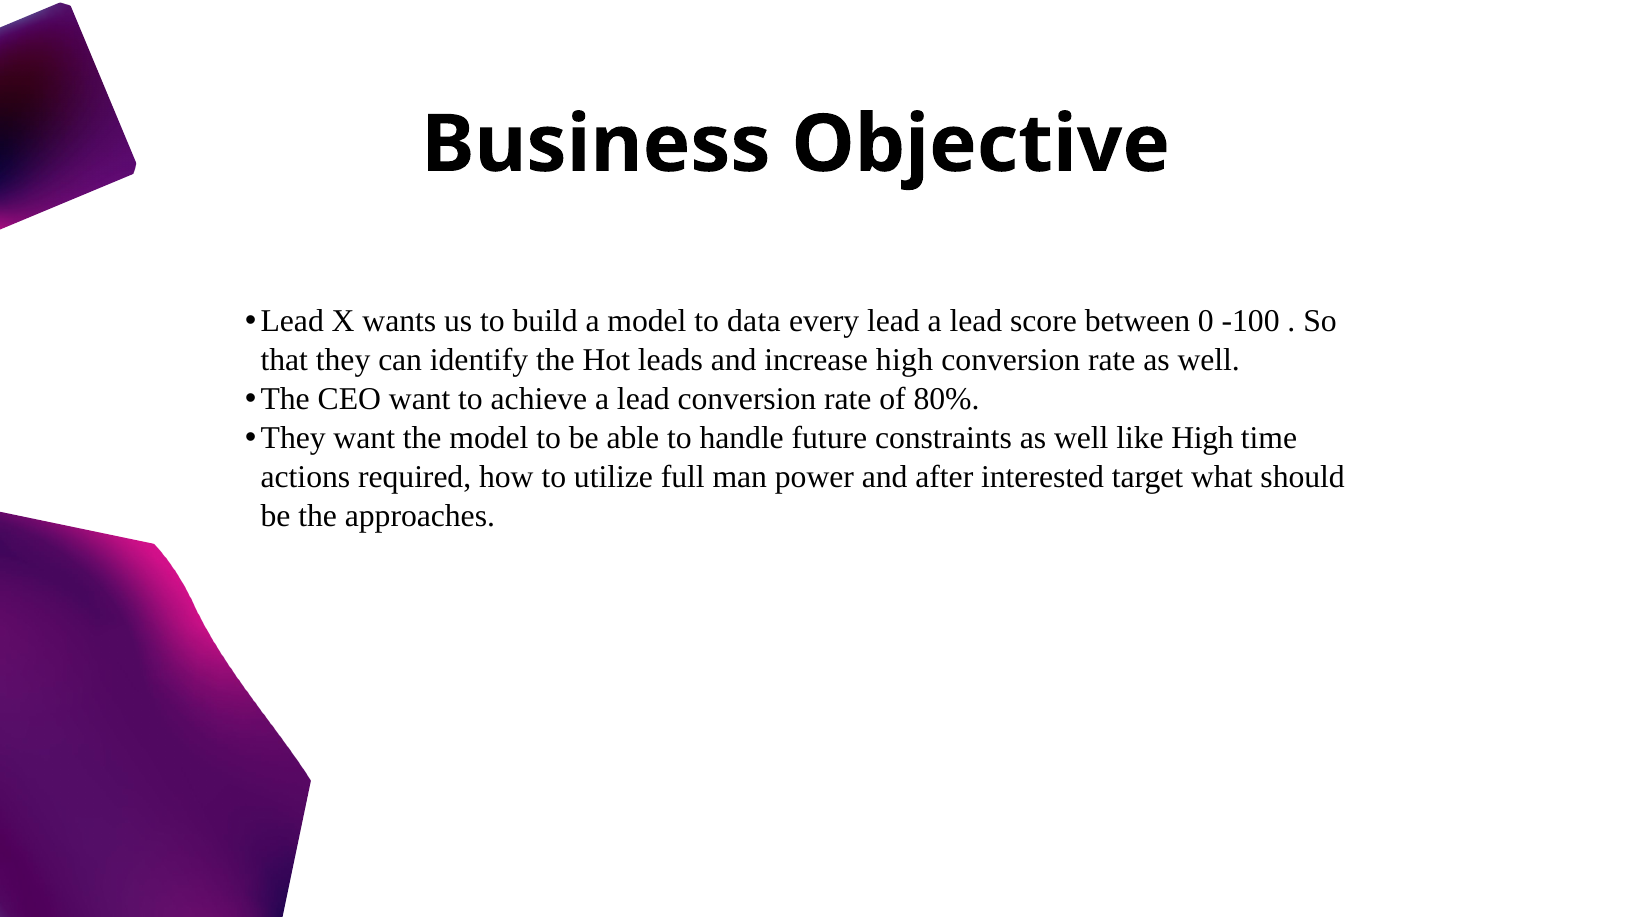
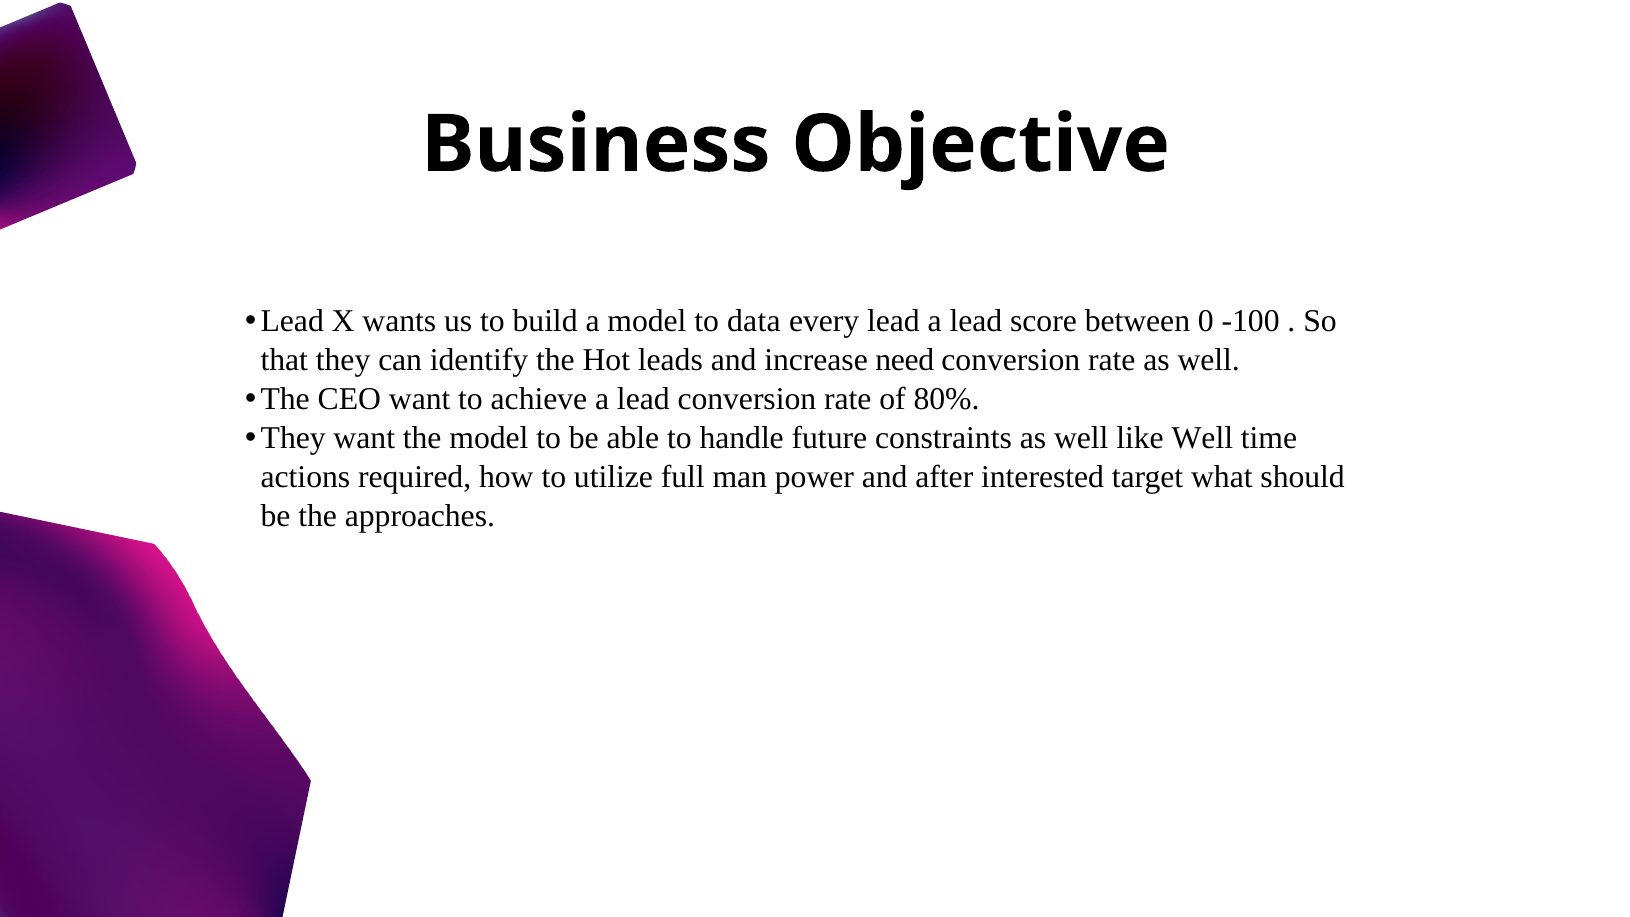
increase high: high -> need
like High: High -> Well
